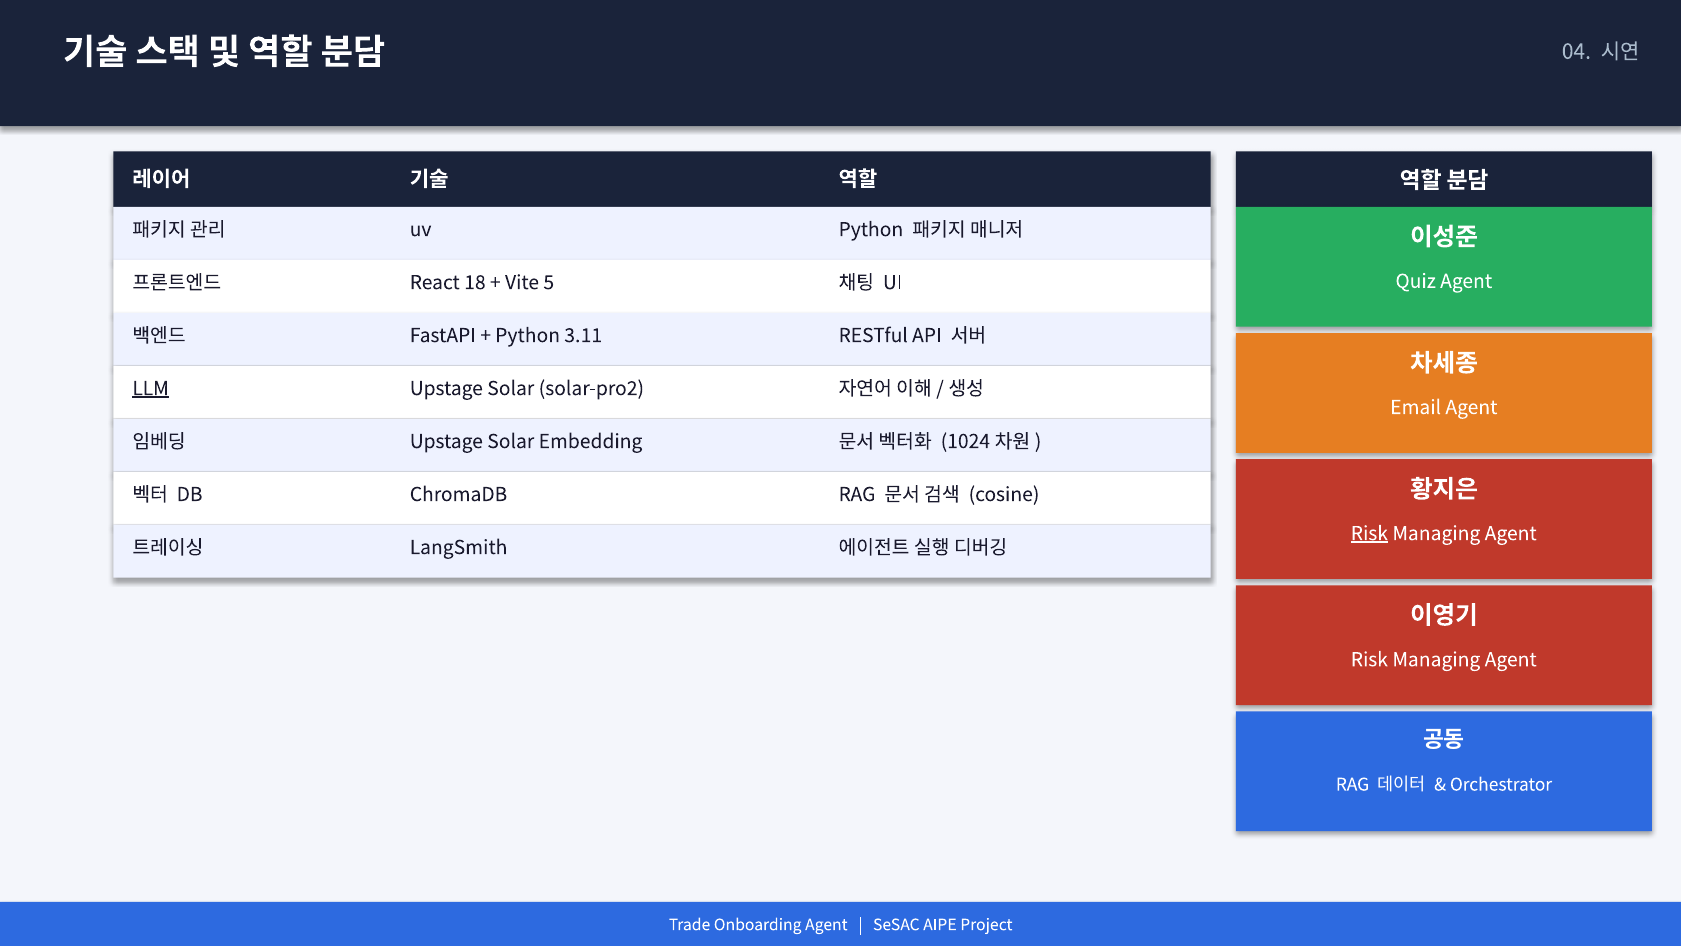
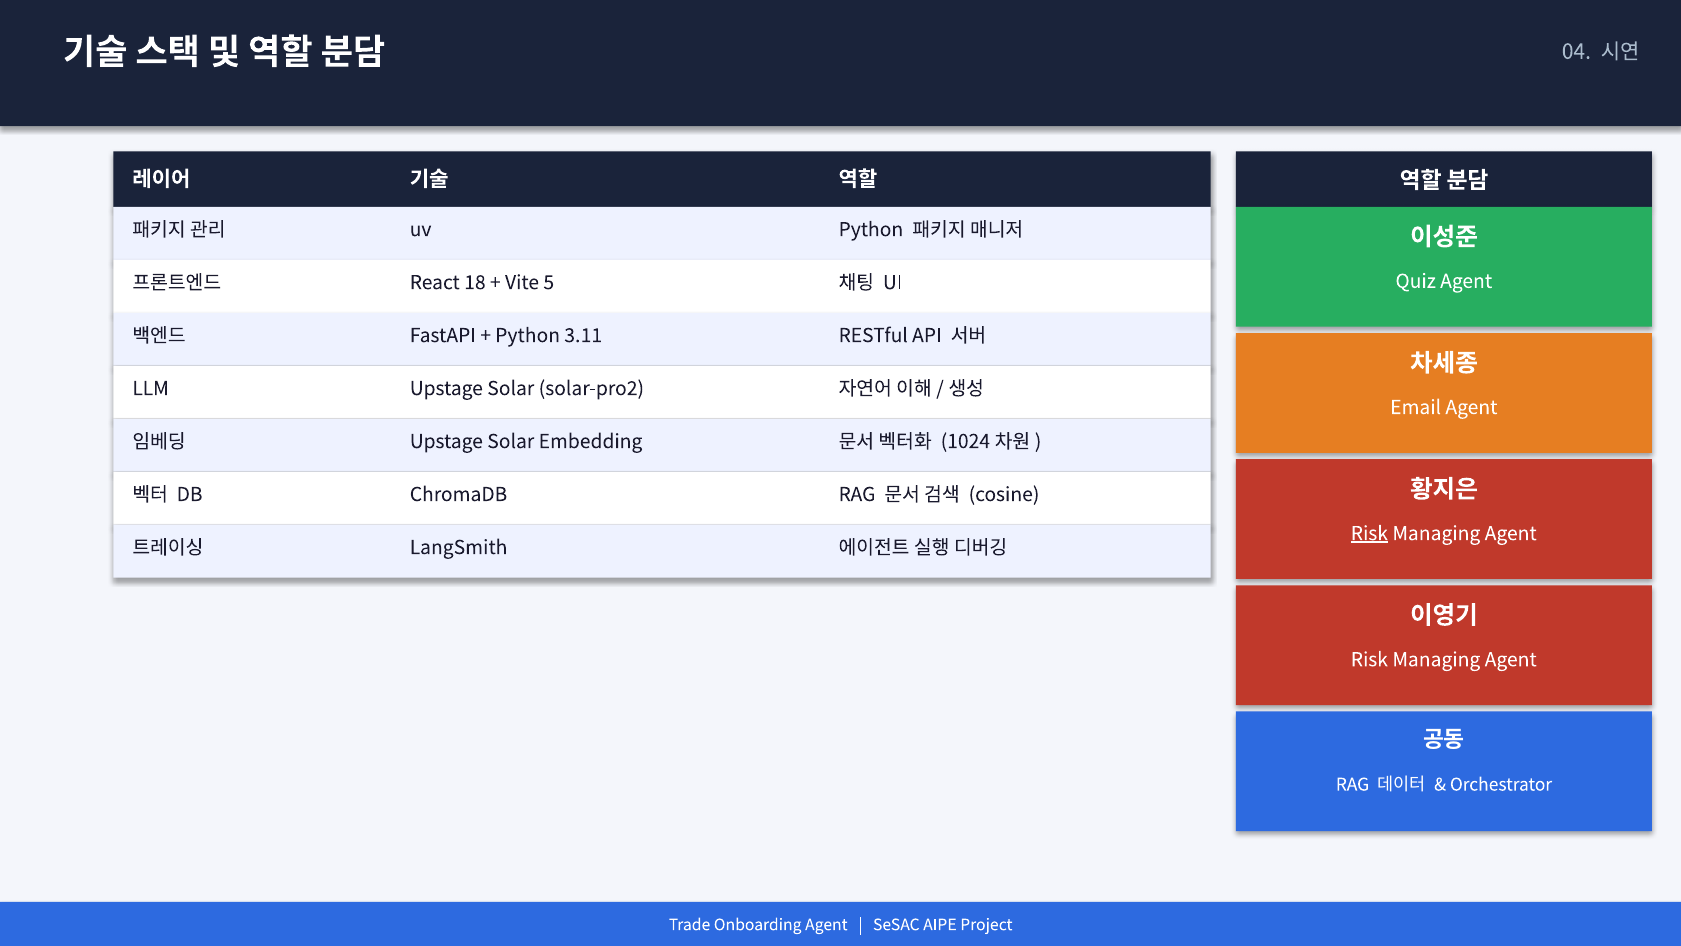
LLM underline: present -> none
